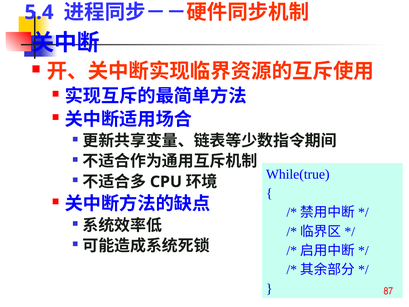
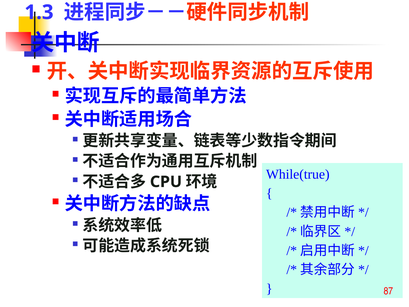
5.4: 5.4 -> 1.3
